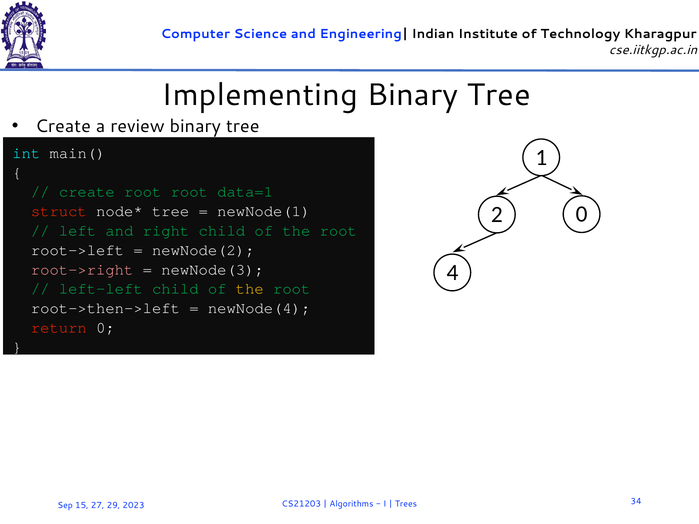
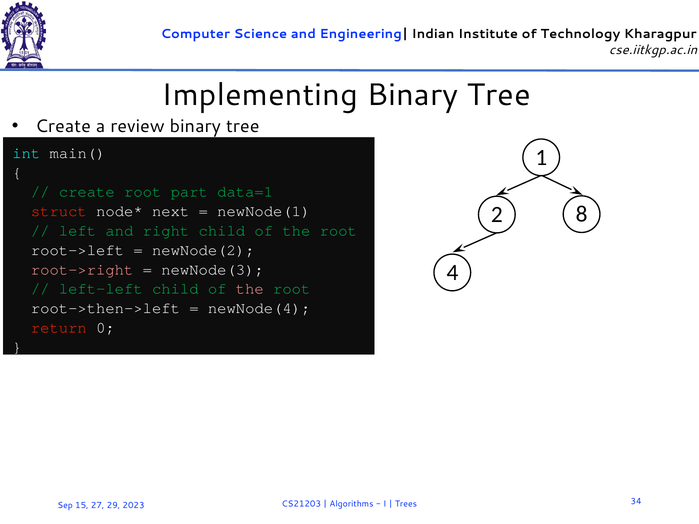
root root: root -> part
tree at (171, 211): tree -> next
2 0: 0 -> 8
the at (250, 289) colour: yellow -> pink
